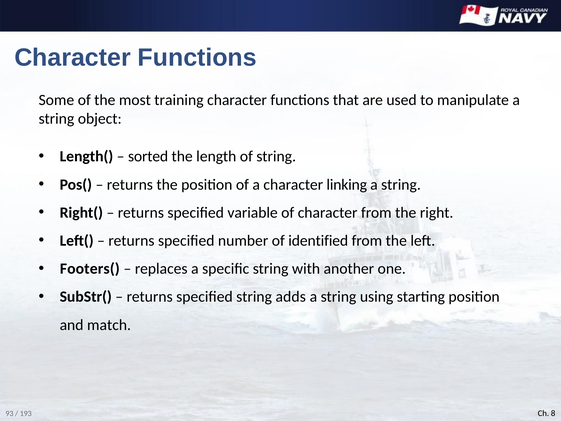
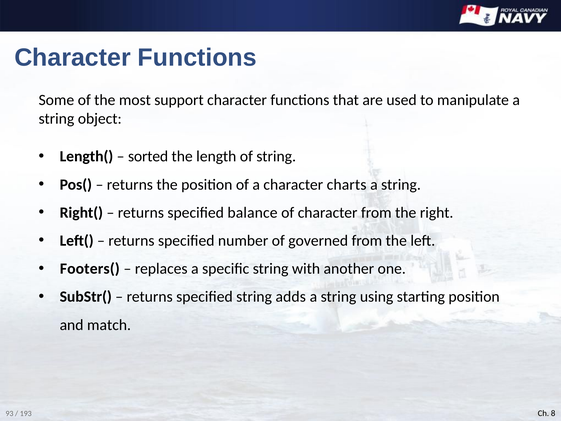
training: training -> support
linking: linking -> charts
variable: variable -> balance
identified: identified -> governed
